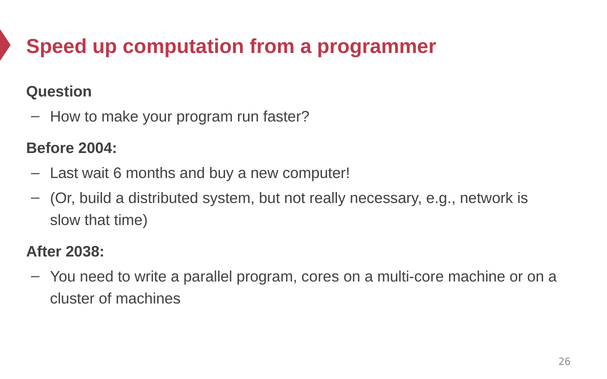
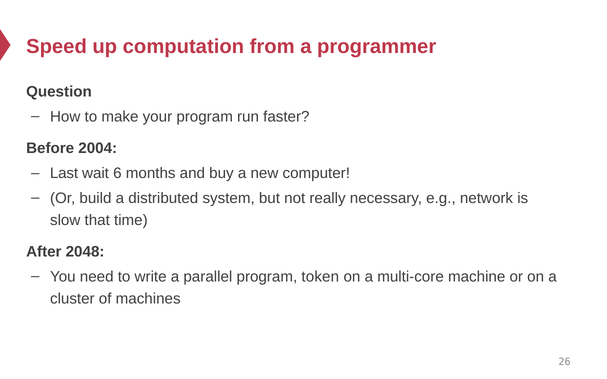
2038: 2038 -> 2048
cores: cores -> token
